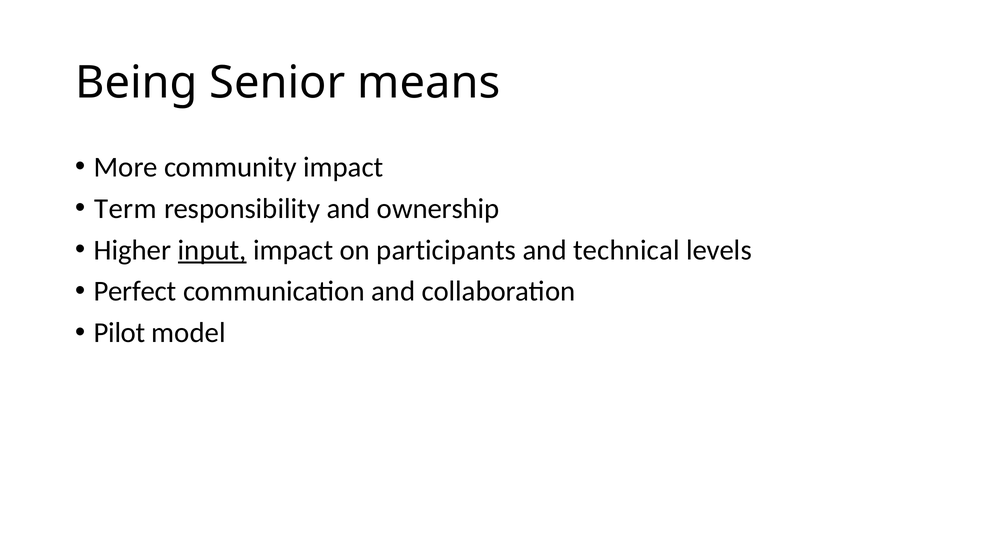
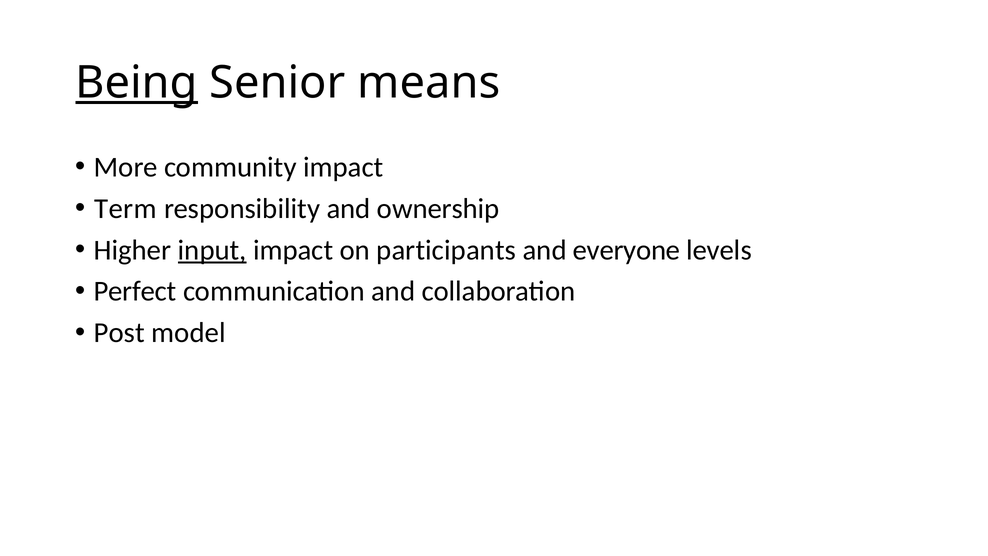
Being underline: none -> present
technical: technical -> everyone
Pilot: Pilot -> Post
